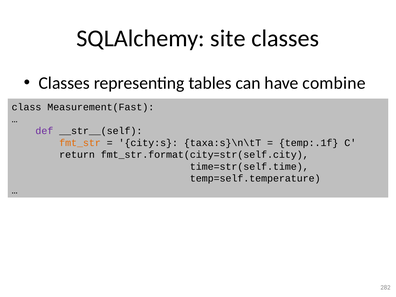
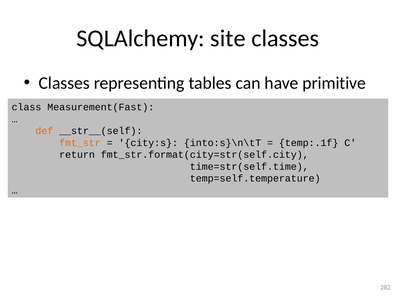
combine: combine -> primitive
def colour: purple -> orange
taxa:s}\n\tT: taxa:s}\n\tT -> into:s}\n\tT
